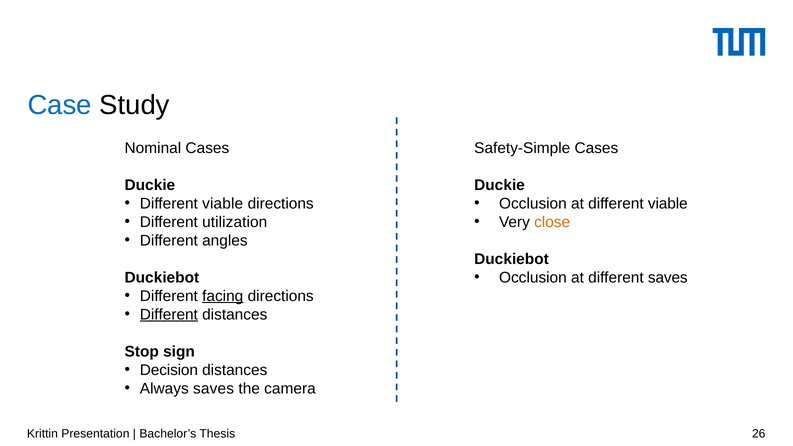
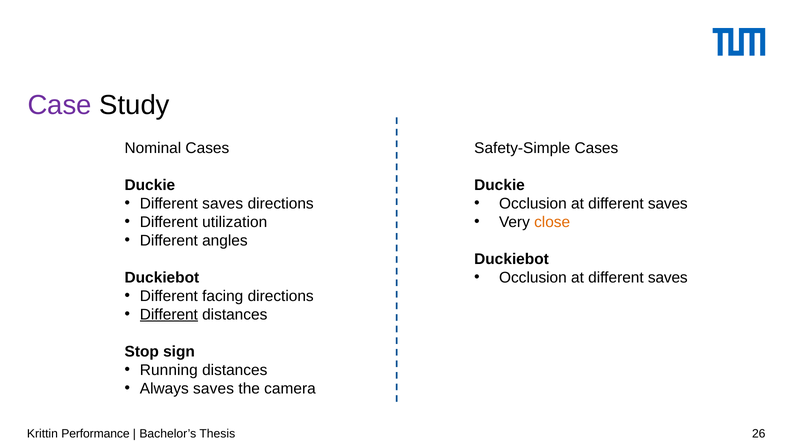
Case colour: blue -> purple
viable at (223, 203): viable -> saves
viable at (668, 203): viable -> saves
facing underline: present -> none
Decision: Decision -> Running
Presentation: Presentation -> Performance
